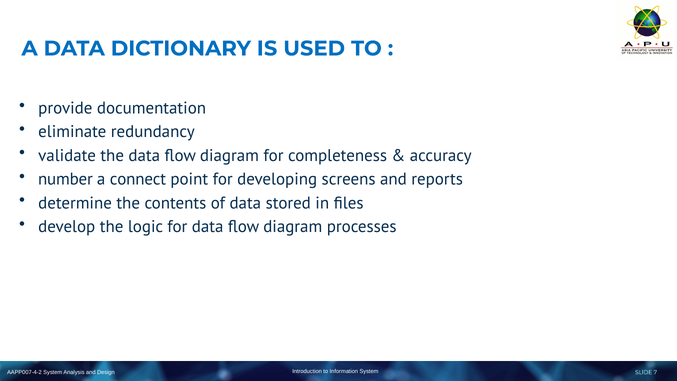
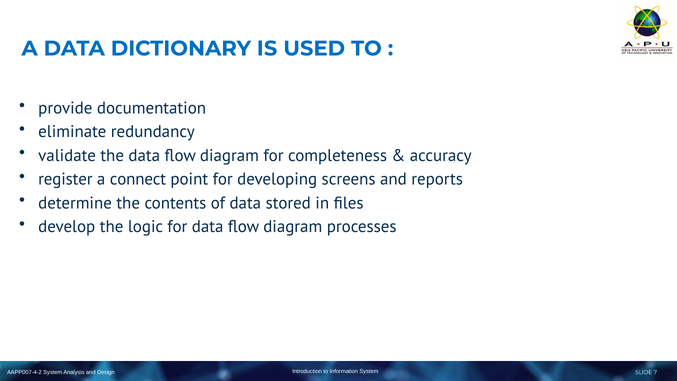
number: number -> register
